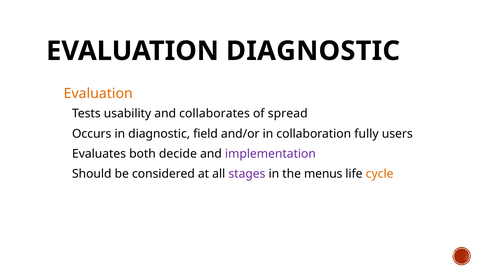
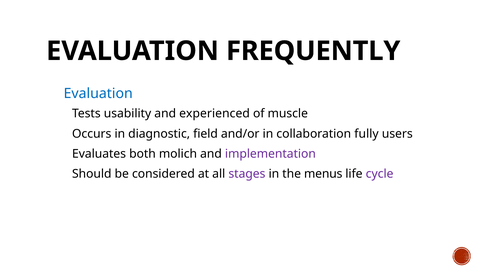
EVALUATION DIAGNOSTIC: DIAGNOSTIC -> FREQUENTLY
Evaluation at (98, 94) colour: orange -> blue
collaborates: collaborates -> experienced
spread: spread -> muscle
decide: decide -> molich
cycle colour: orange -> purple
